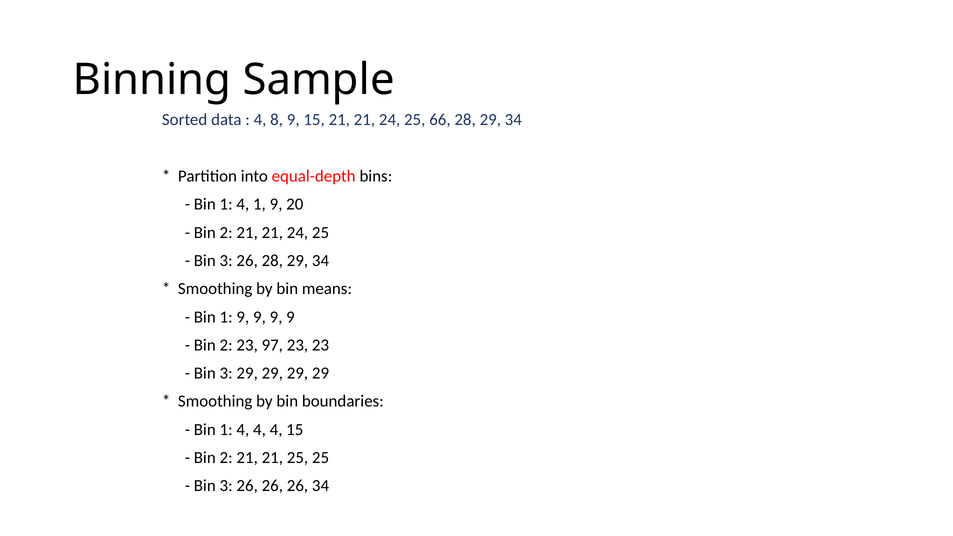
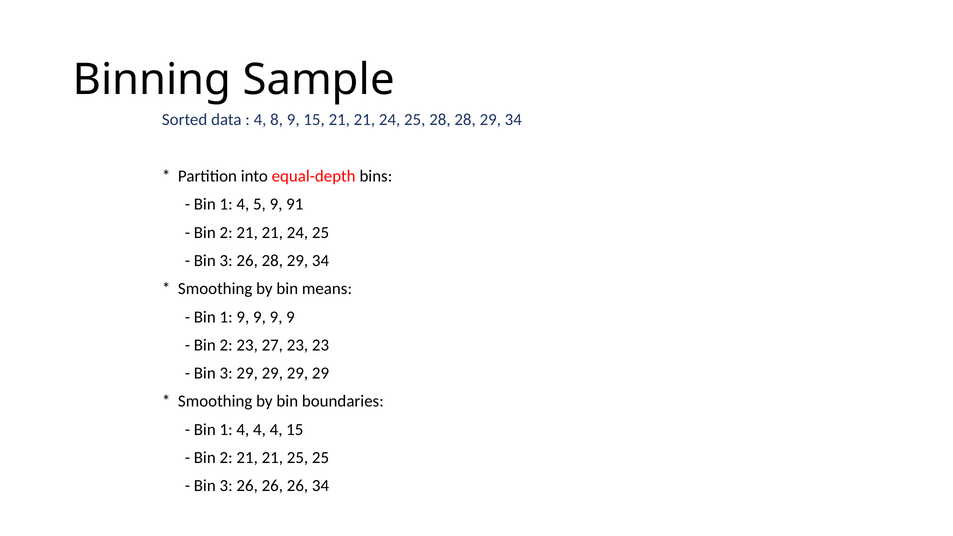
25 66: 66 -> 28
4 1: 1 -> 5
20: 20 -> 91
97: 97 -> 27
